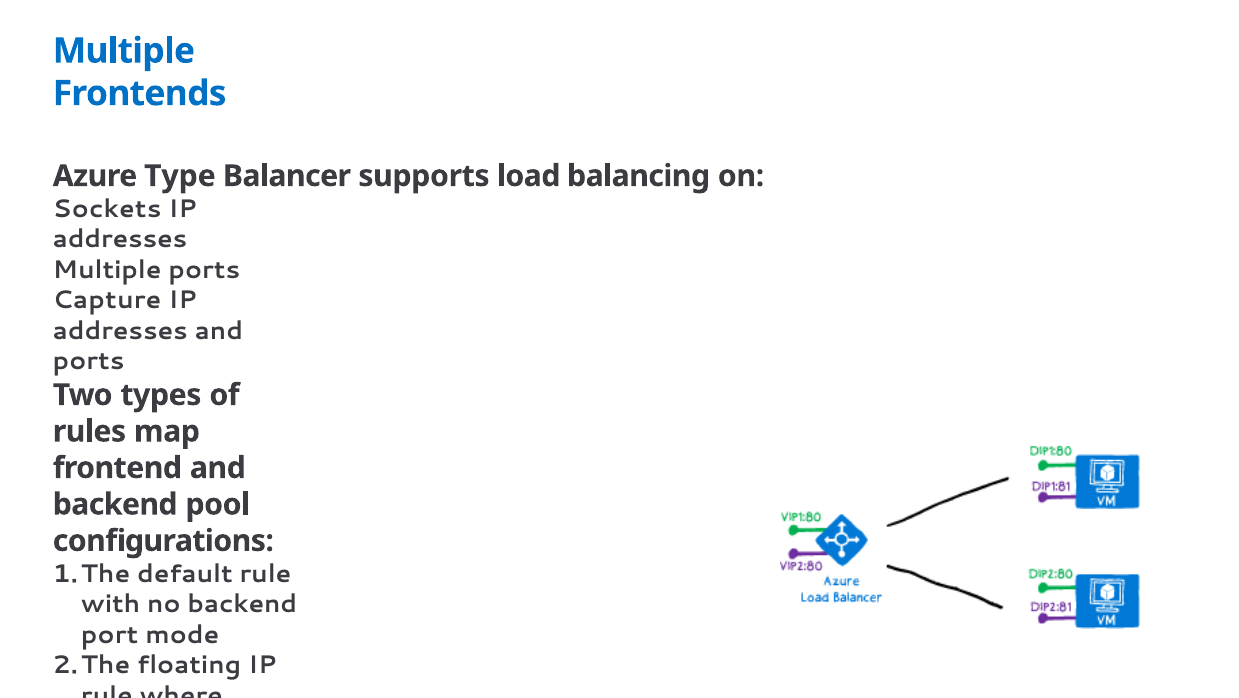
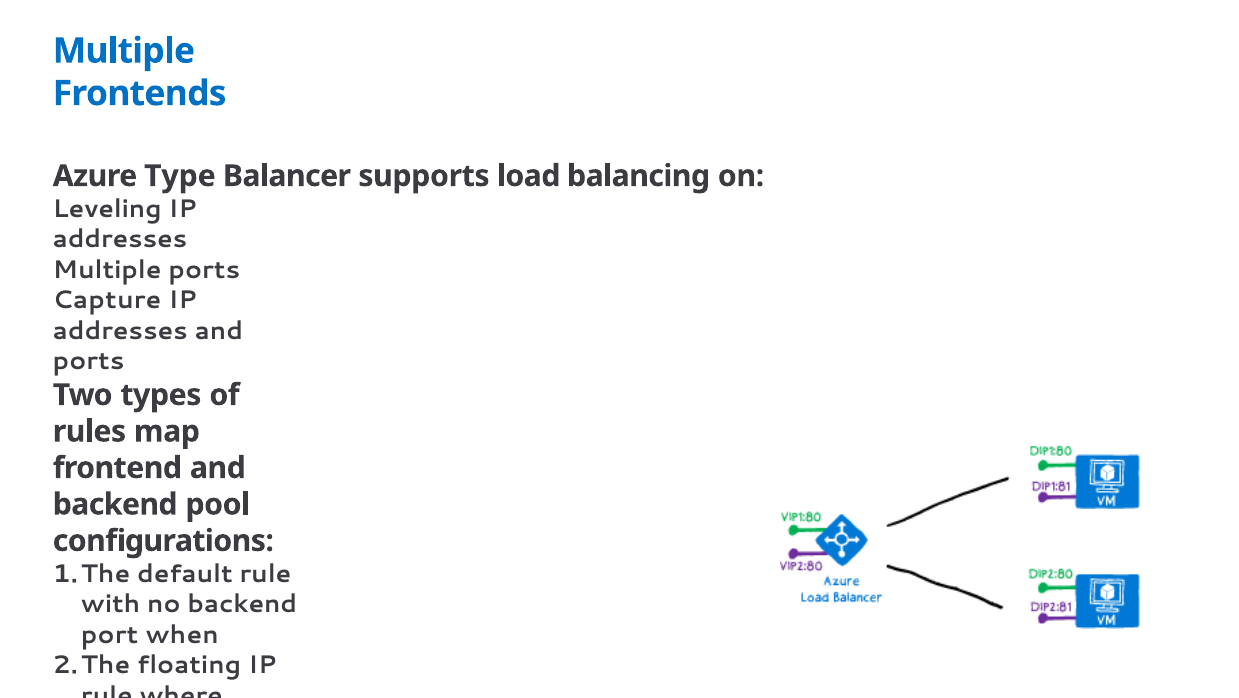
Sockets: Sockets -> Leveling
mode: mode -> when
